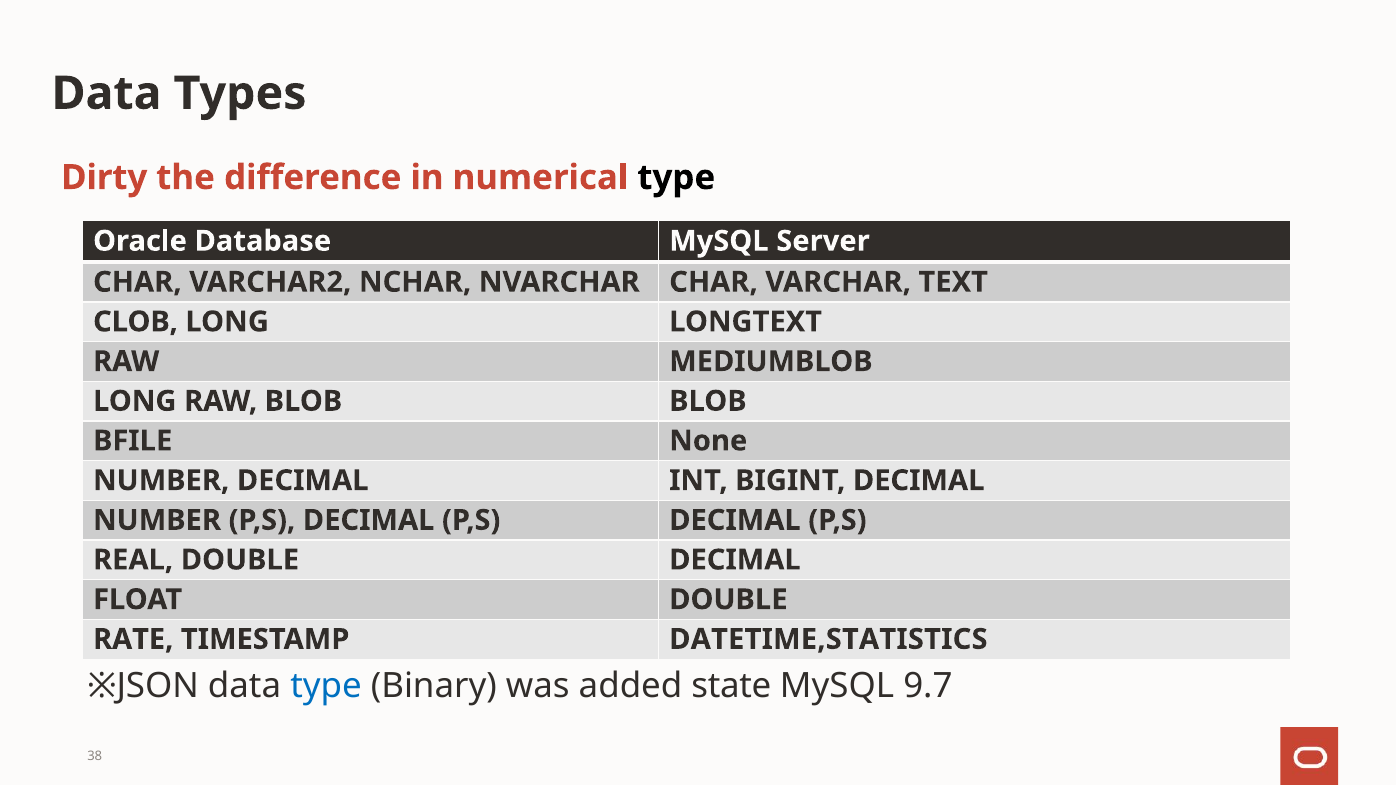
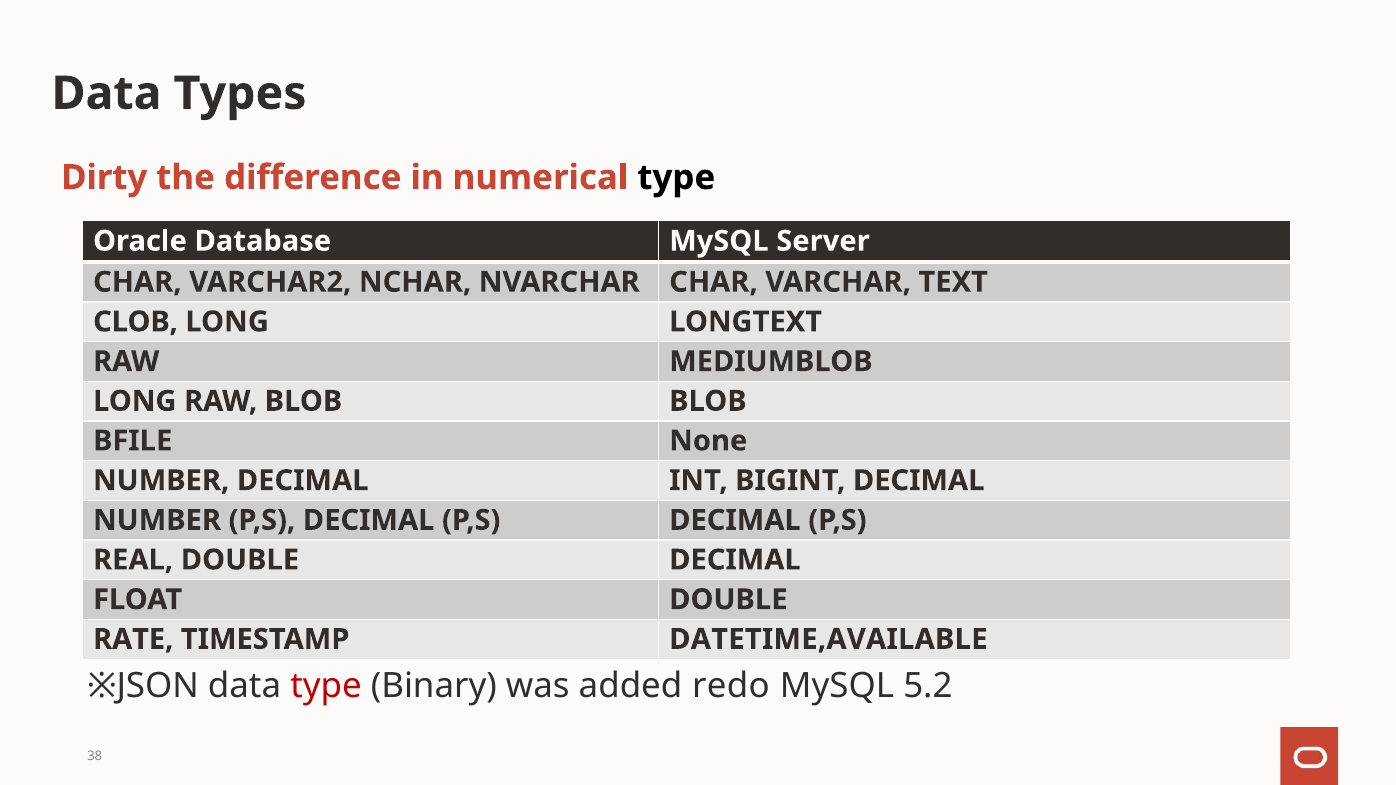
DATETIME,STATISTICS: DATETIME,STATISTICS -> DATETIME,AVAILABLE
type at (326, 686) colour: blue -> red
state: state -> redo
9.7: 9.7 -> 5.2
